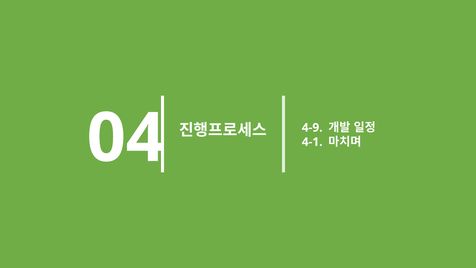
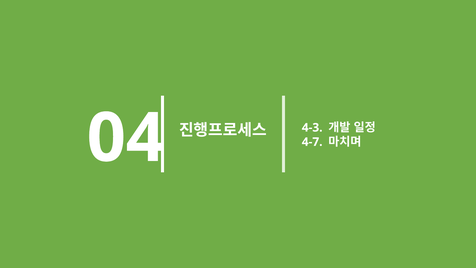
4-9: 4-9 -> 4-3
4-1: 4-1 -> 4-7
